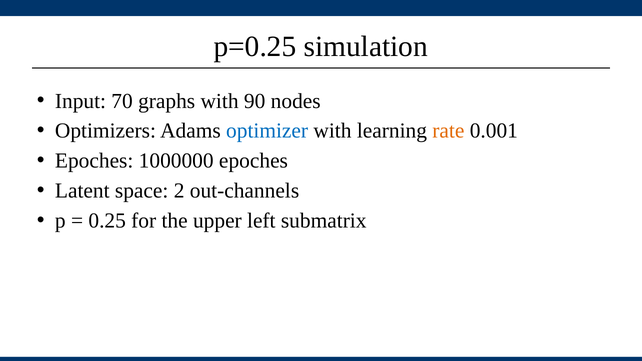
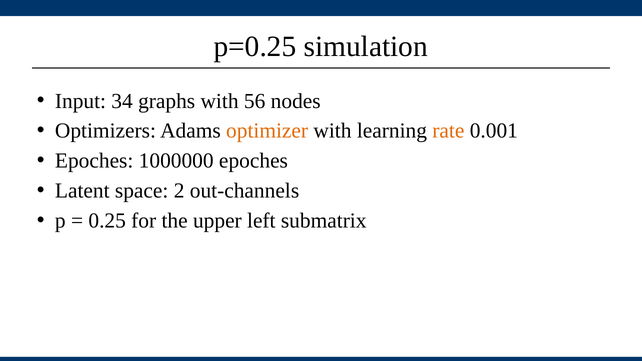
70: 70 -> 34
90: 90 -> 56
optimizer colour: blue -> orange
